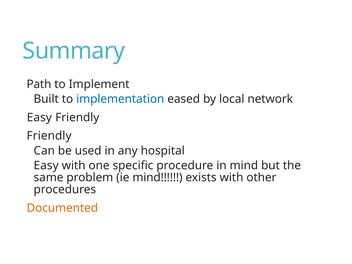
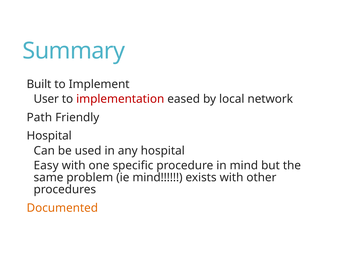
Path: Path -> Built
Built: Built -> User
implementation colour: blue -> red
Easy at (39, 117): Easy -> Path
Friendly at (49, 136): Friendly -> Hospital
